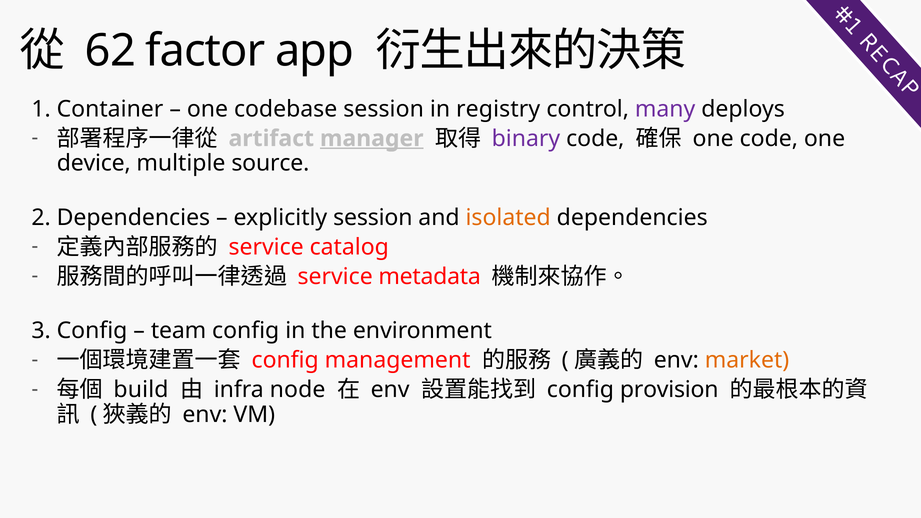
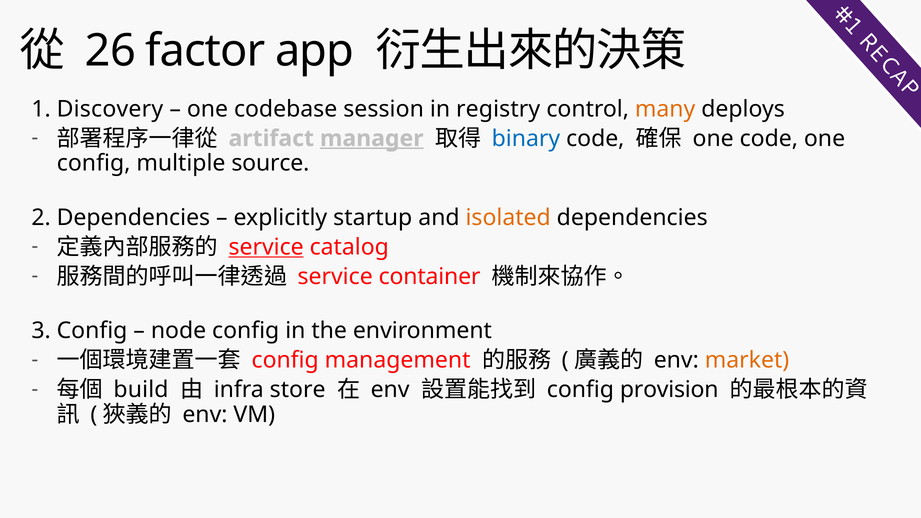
62: 62 -> 26
Container: Container -> Discovery
many colour: purple -> orange
binary colour: purple -> blue
device at (94, 163): device -> config
explicitly session: session -> startup
service at (266, 247) underline: none -> present
metadata: metadata -> container
team: team -> node
node: node -> store
